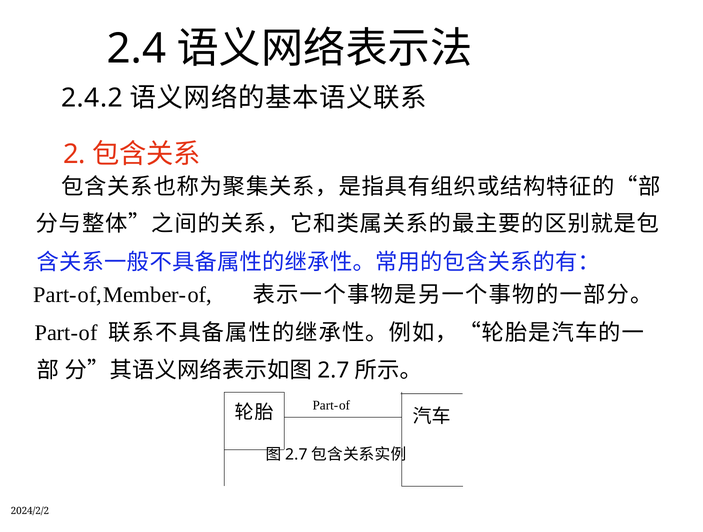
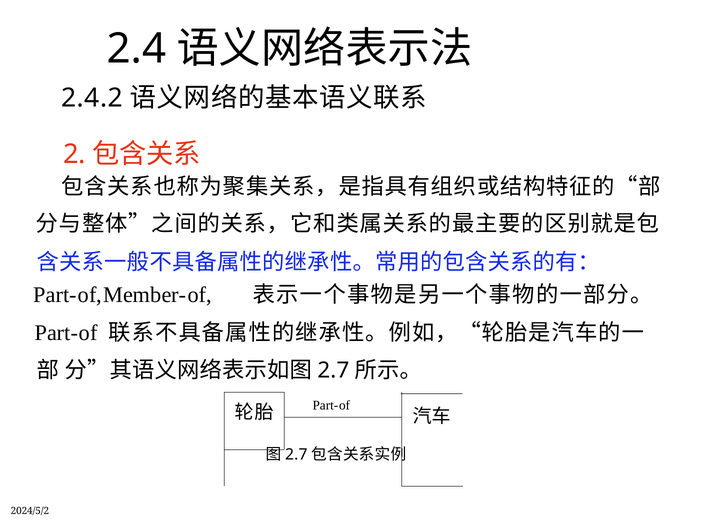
2024/2/2: 2024/2/2 -> 2024/5/2
